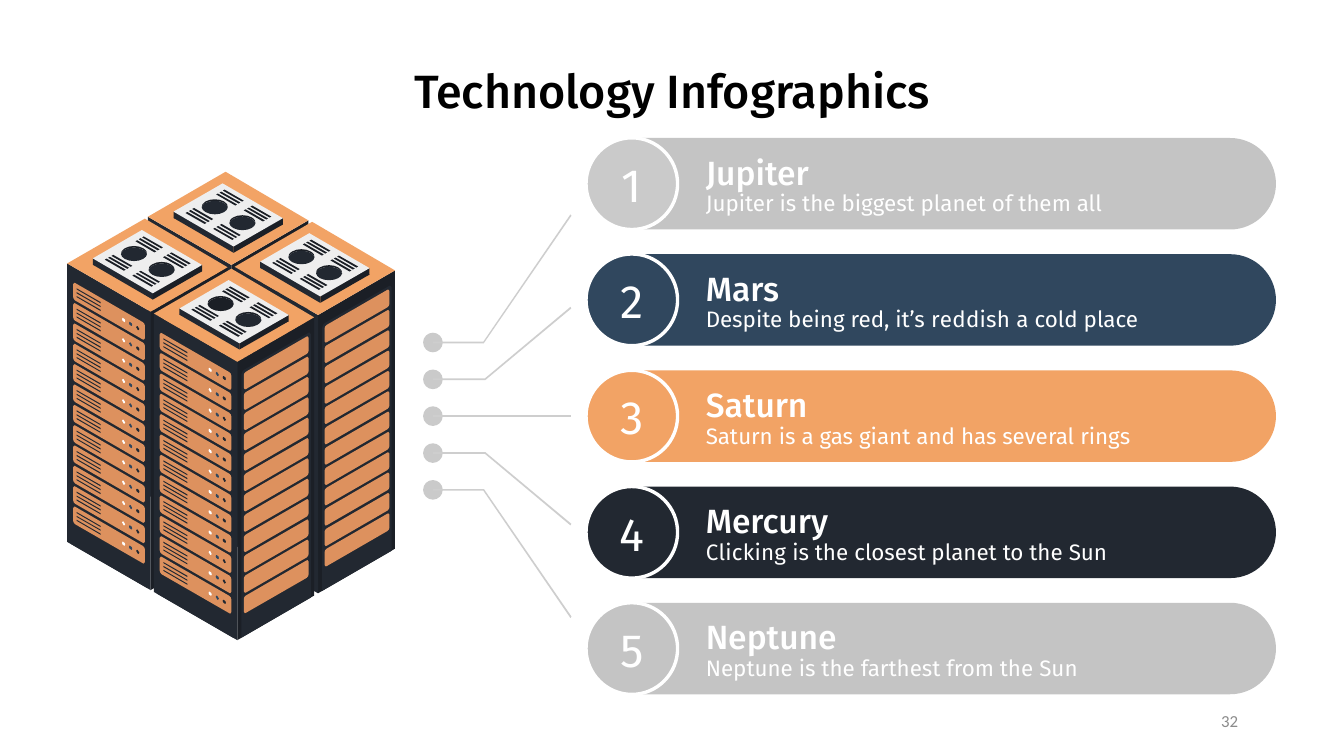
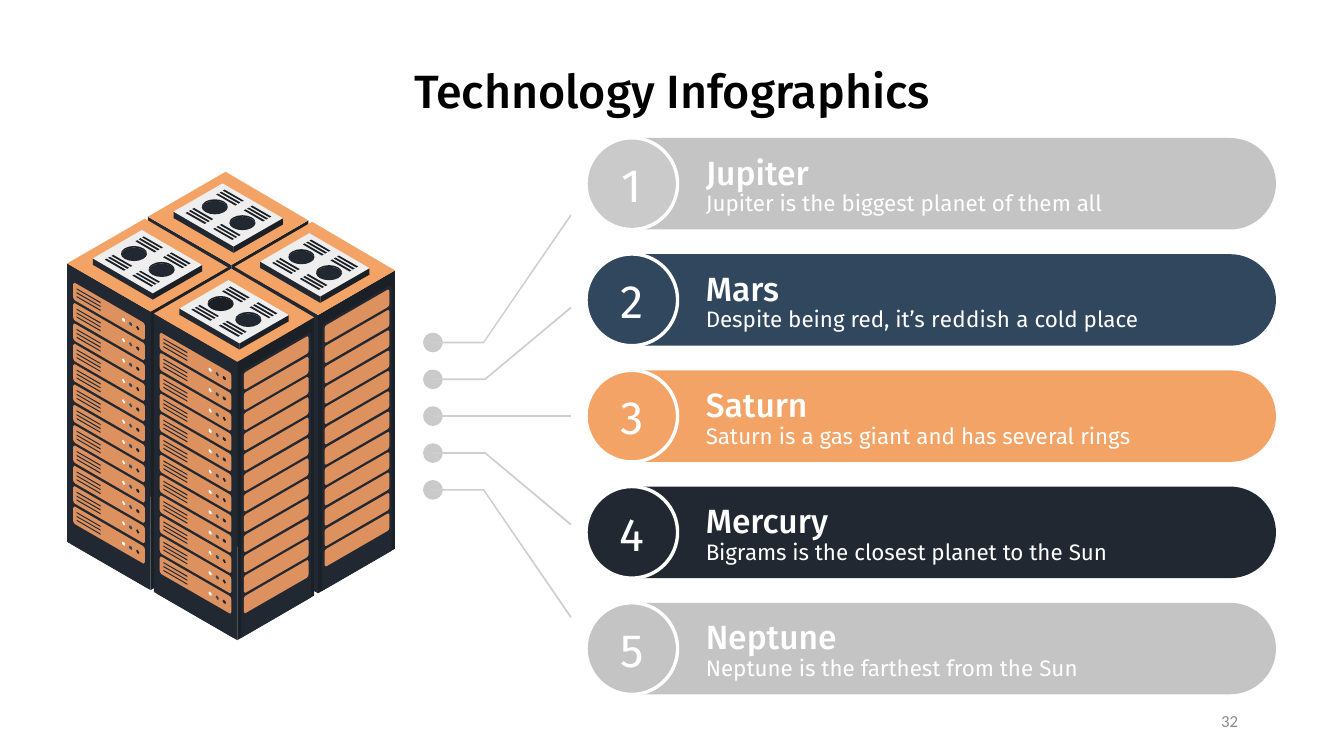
Clicking: Clicking -> Bigrams
